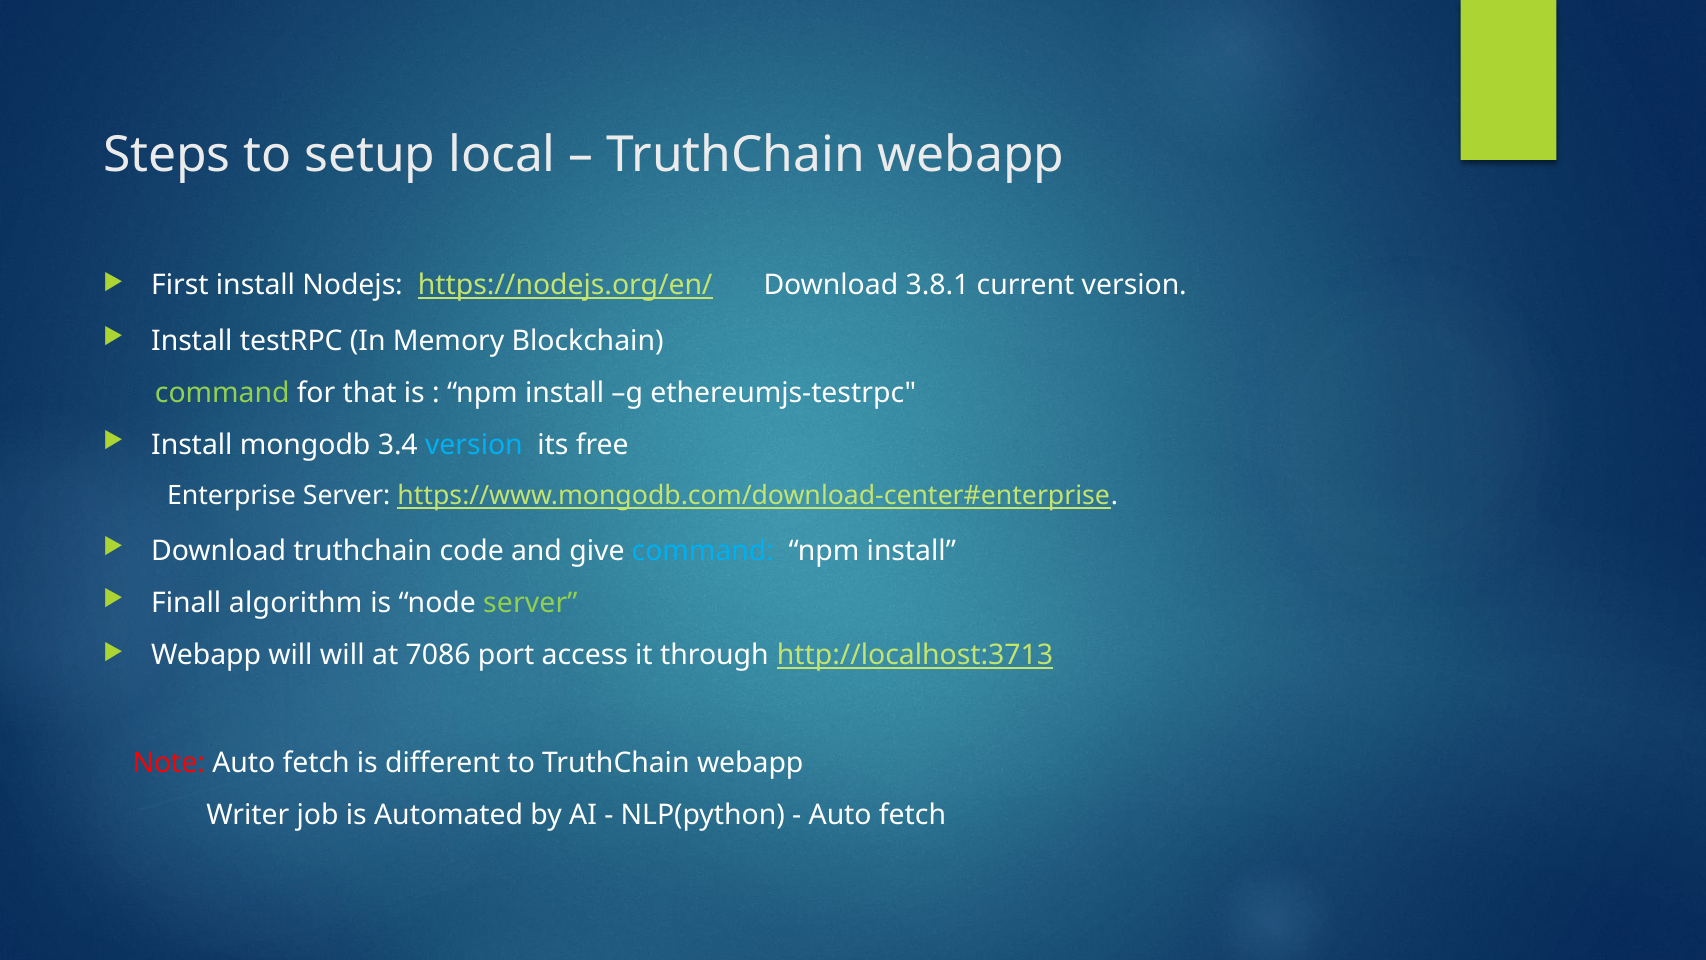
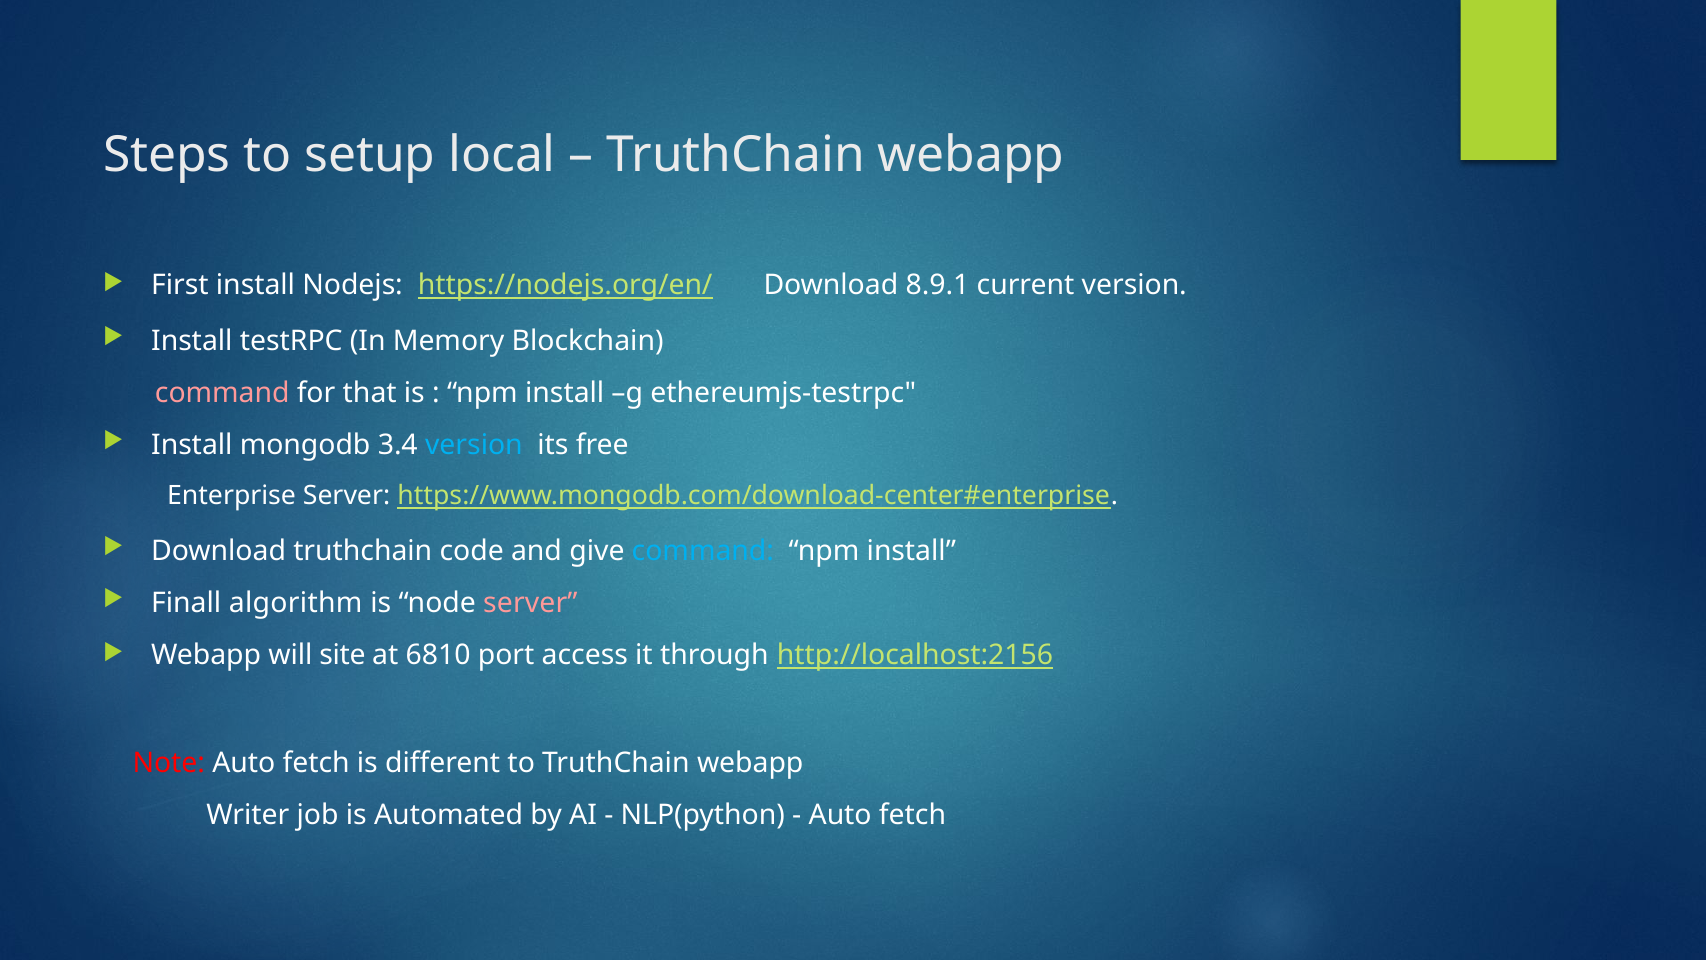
3.8.1: 3.8.1 -> 8.9.1
command at (222, 393) colour: light green -> pink
server at (530, 603) colour: light green -> pink
will will: will -> site
7086: 7086 -> 6810
http://localhost:3713: http://localhost:3713 -> http://localhost:2156
